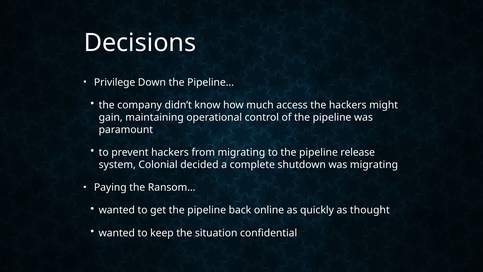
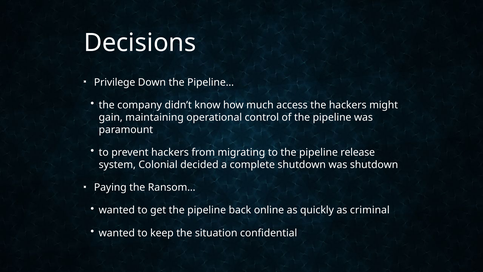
was migrating: migrating -> shutdown
thought: thought -> criminal
